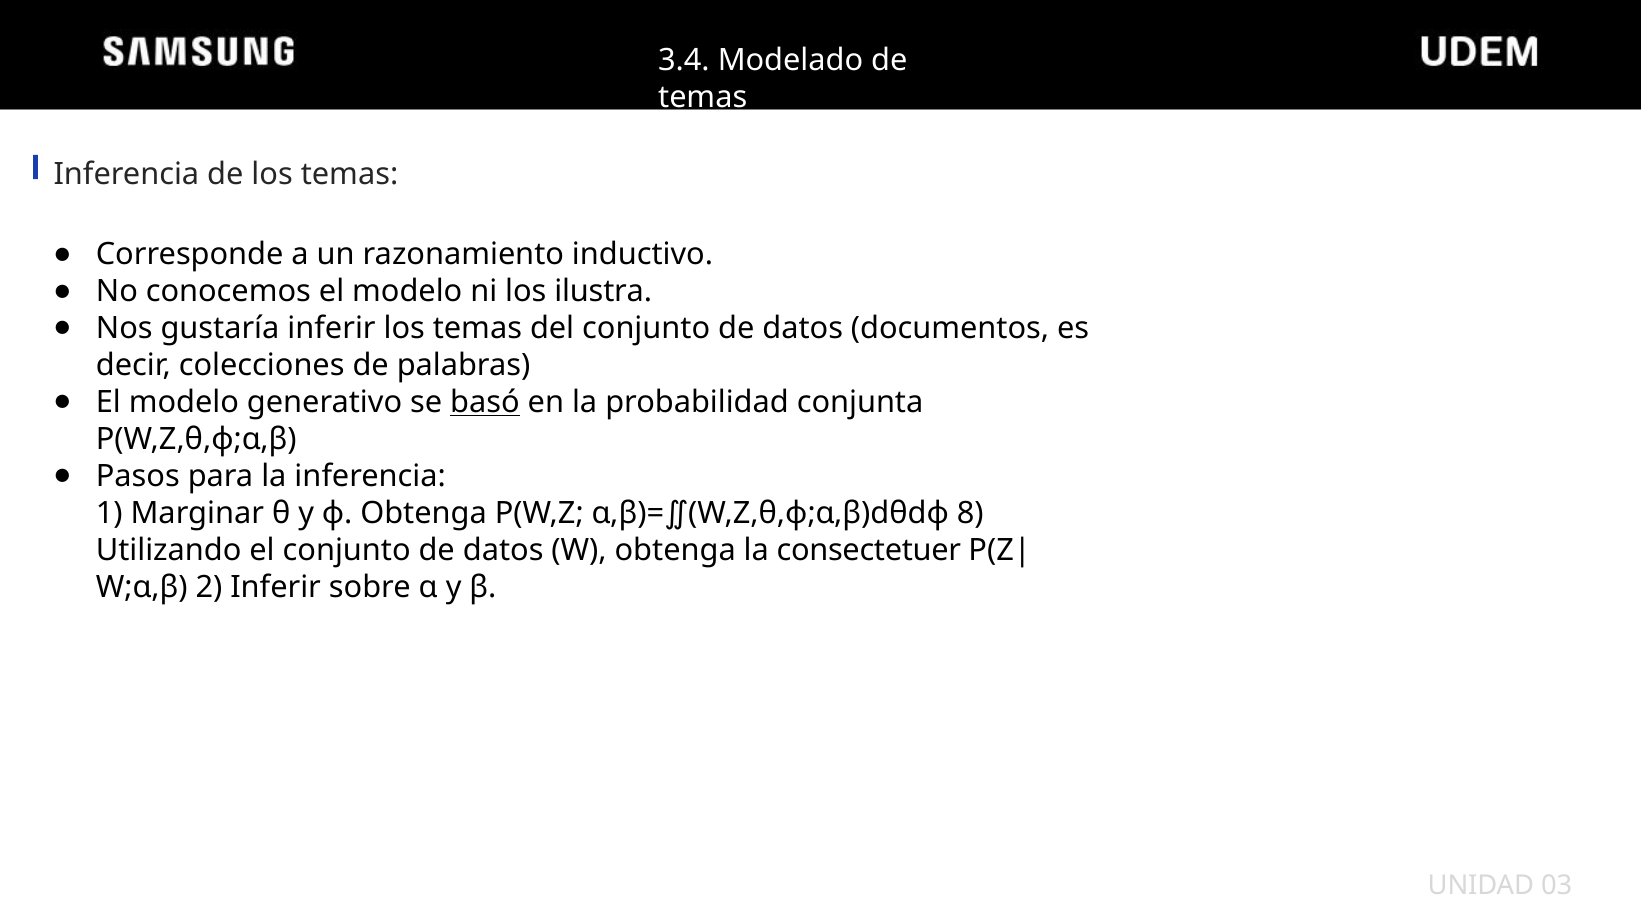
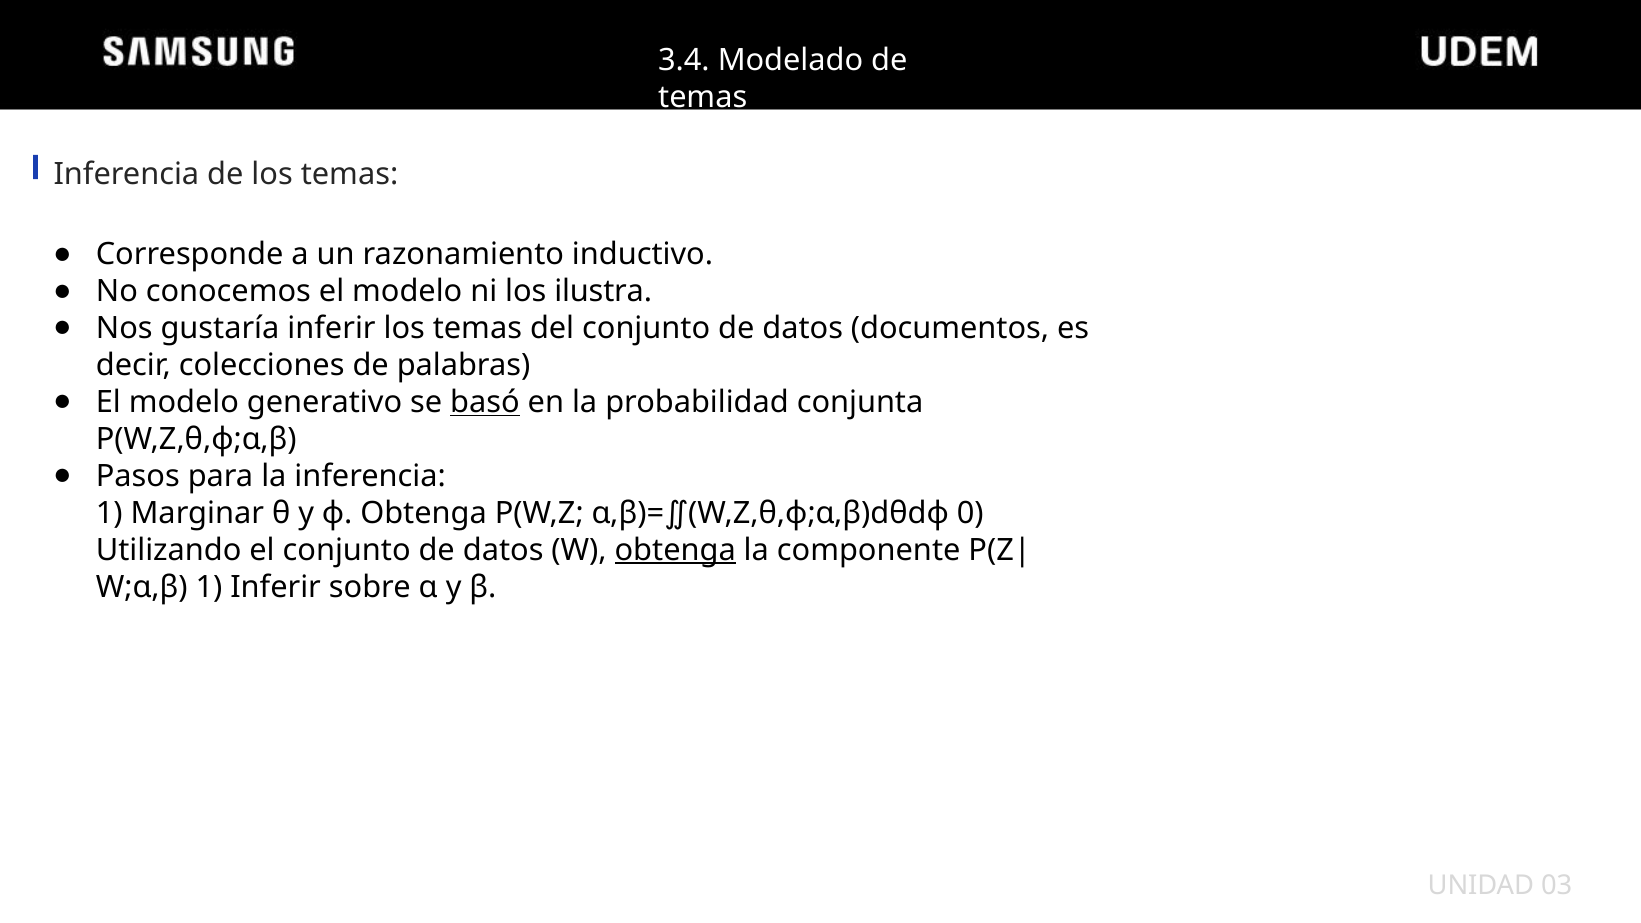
8: 8 -> 0
obtenga at (675, 550) underline: none -> present
consectetuer: consectetuer -> componente
W;α,β 2: 2 -> 1
